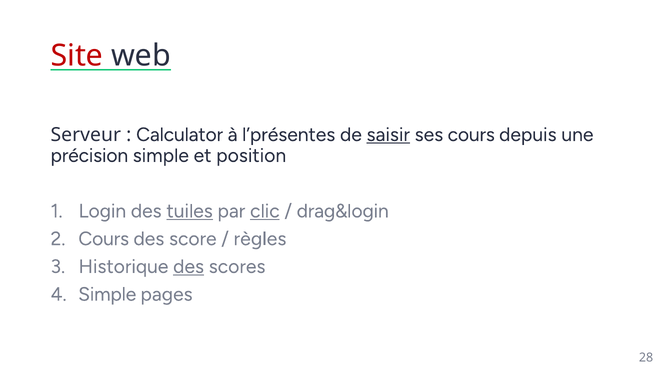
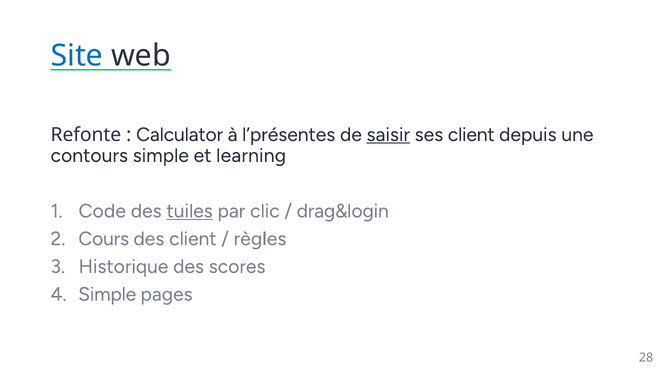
Site colour: red -> blue
Serveur: Serveur -> Refonte
ses cours: cours -> client
précision: précision -> contours
position: position -> learning
Login: Login -> Code
clic underline: present -> none
des score: score -> client
des at (189, 266) underline: present -> none
